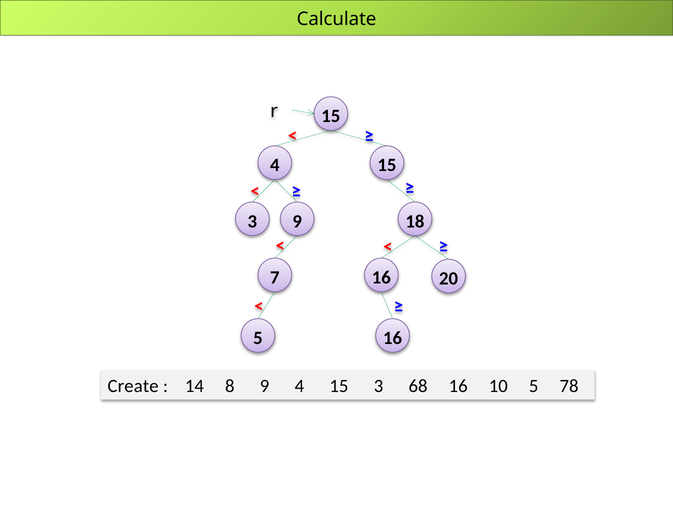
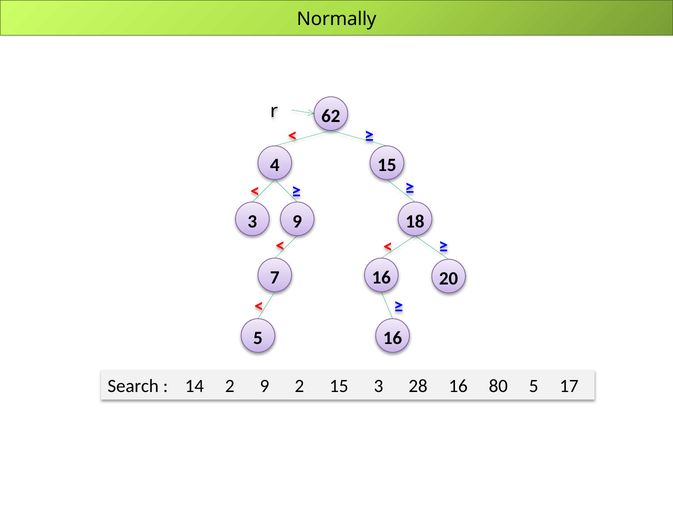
Calculate: Calculate -> Normally
r 15: 15 -> 62
Create: Create -> Search
14 8: 8 -> 2
9 4: 4 -> 2
68: 68 -> 28
10: 10 -> 80
78: 78 -> 17
